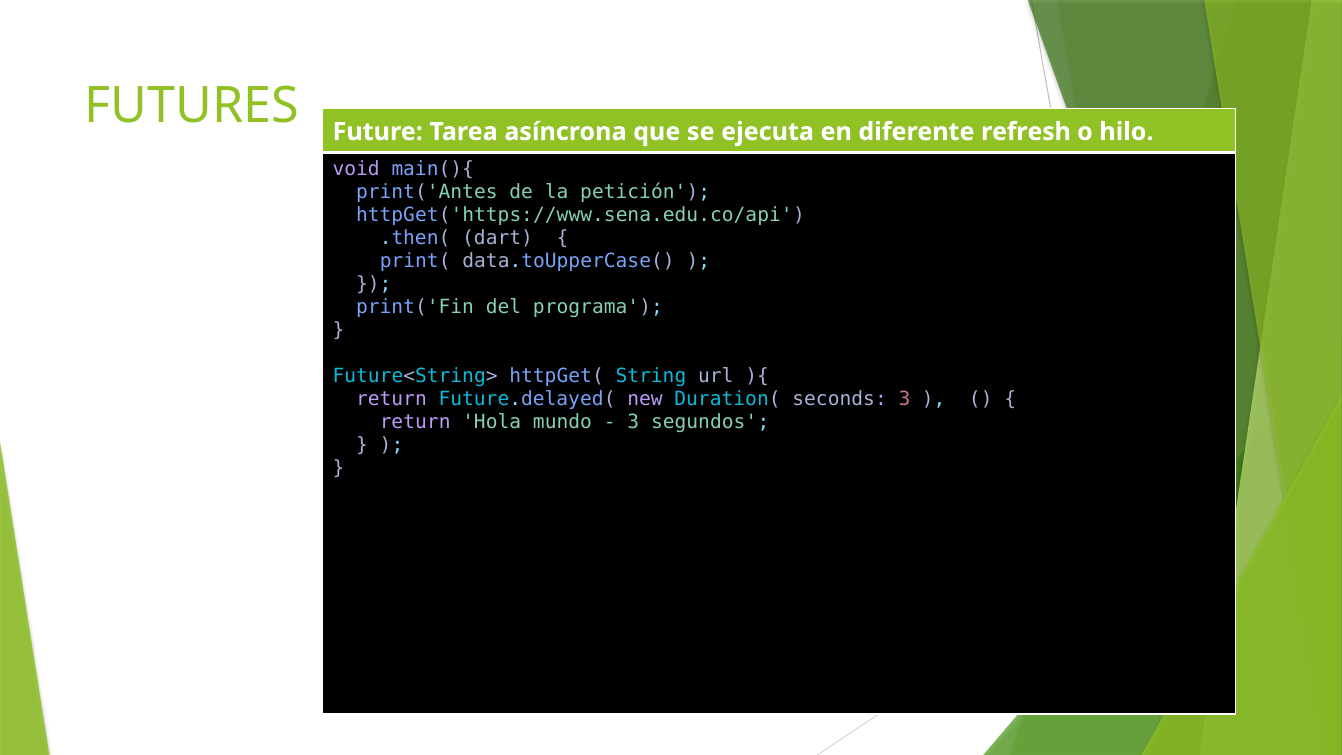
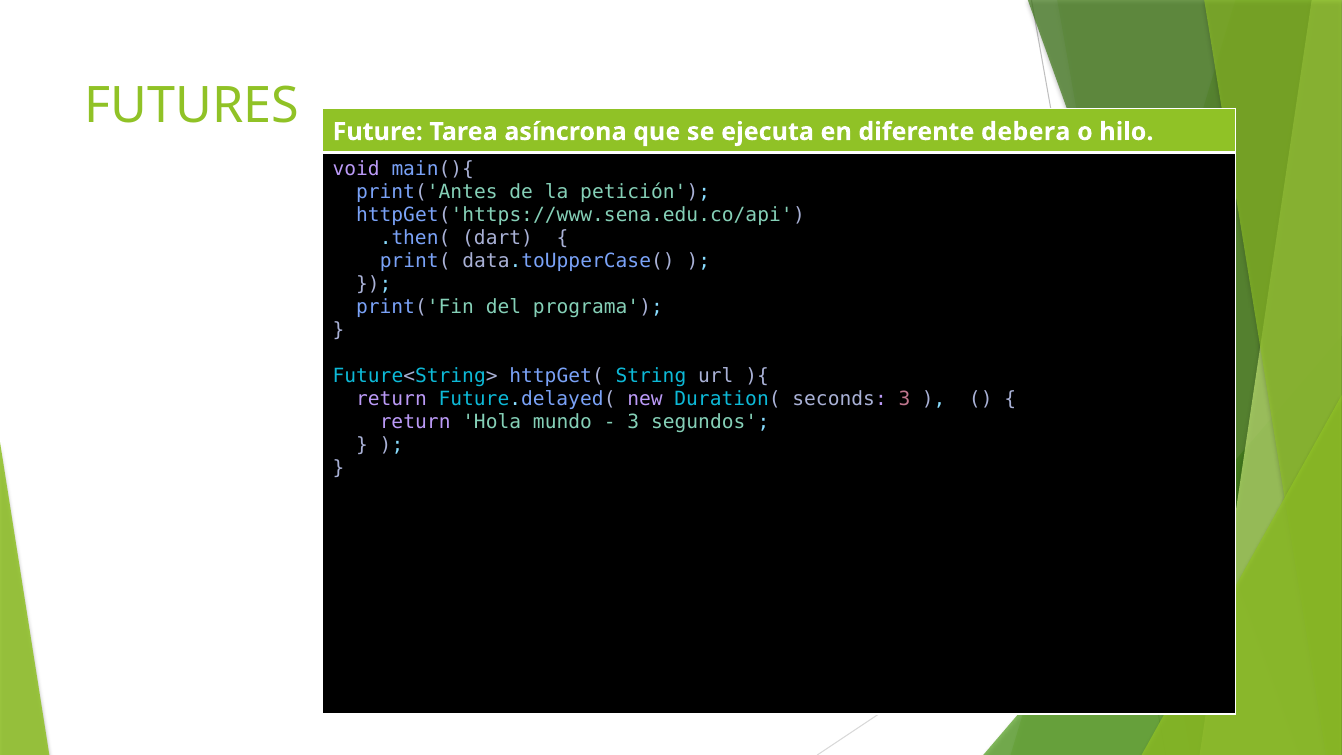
refresh: refresh -> debera
